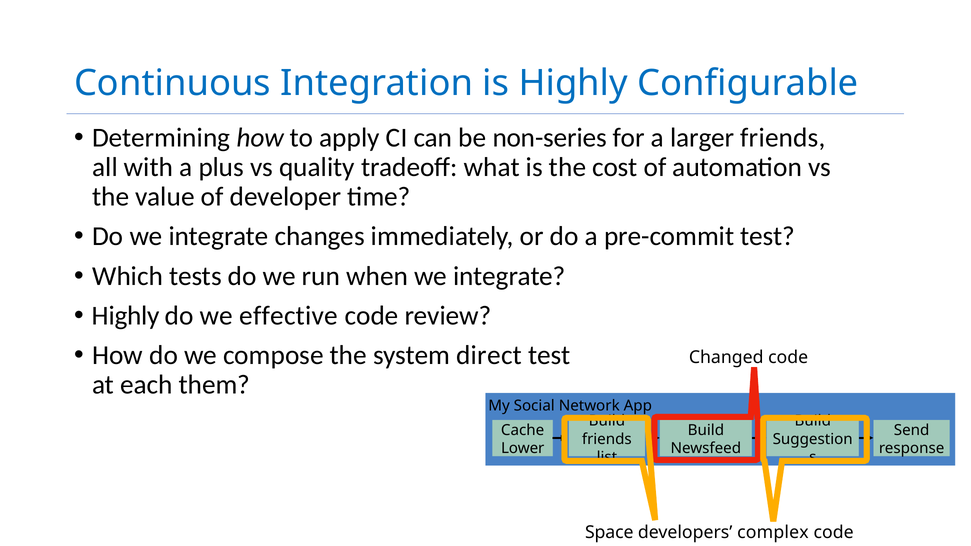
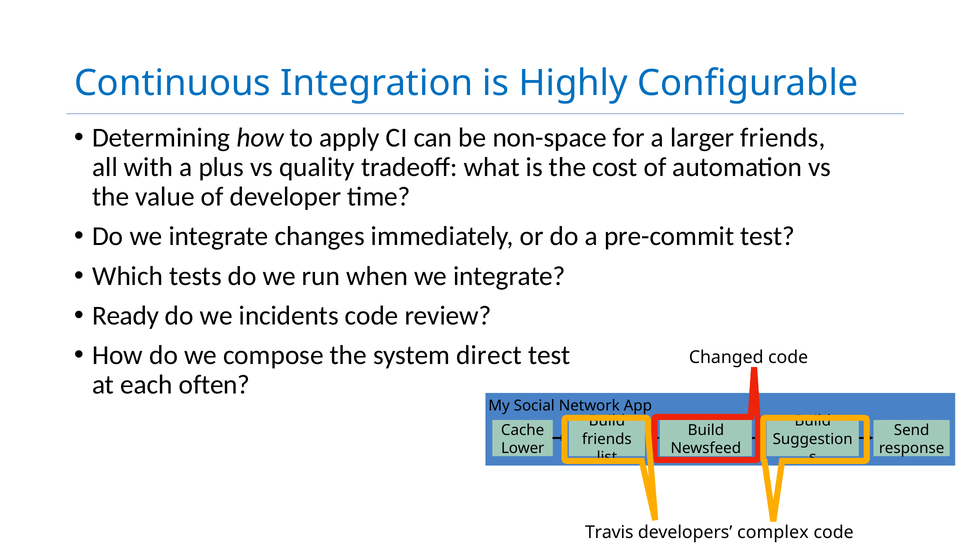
non-series: non-series -> non-space
Highly at (126, 316): Highly -> Ready
effective: effective -> incidents
them: them -> often
Space: Space -> Travis
